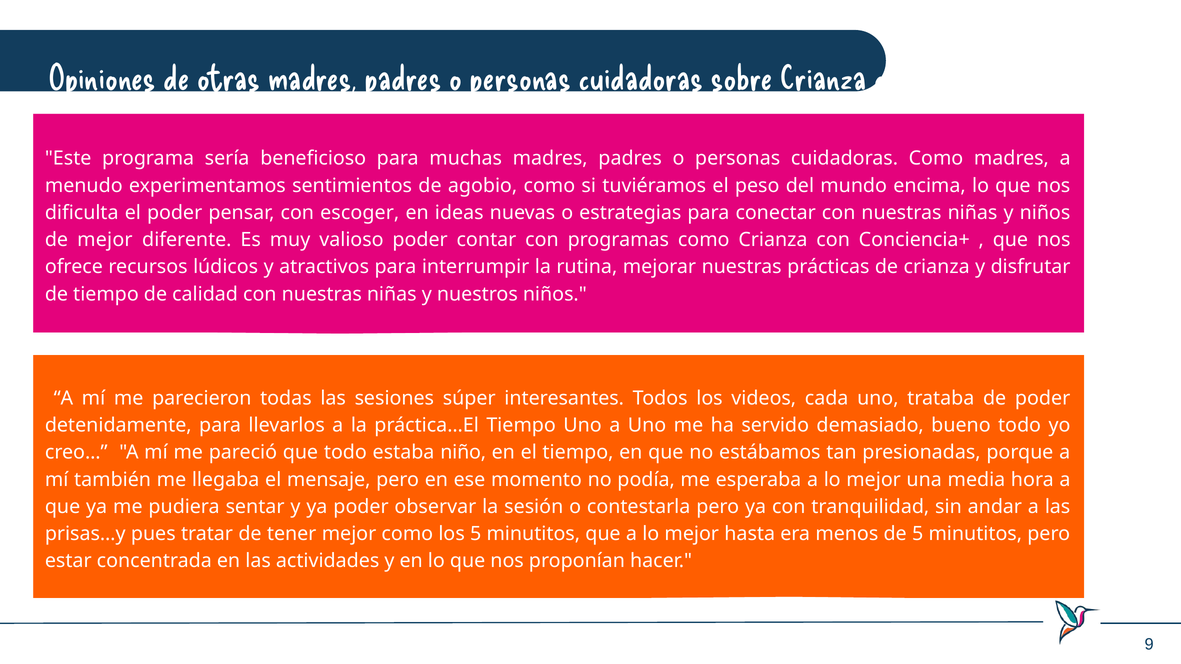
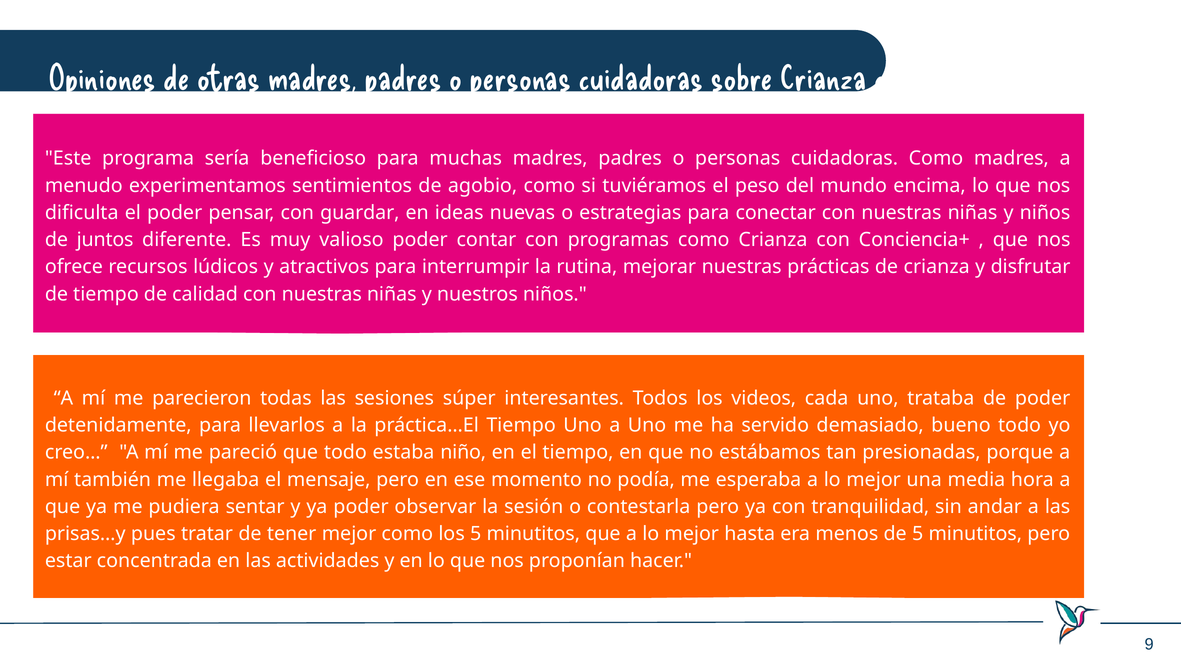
escoger: escoger -> guardar
de mejor: mejor -> juntos
